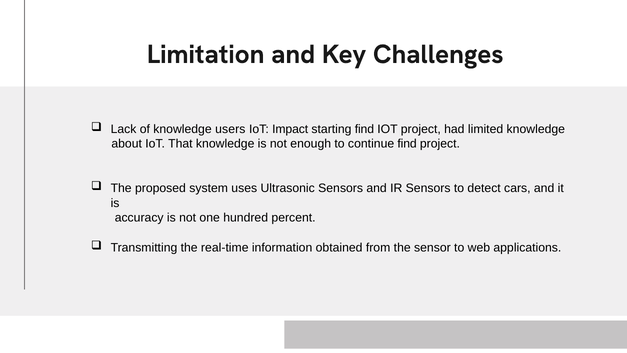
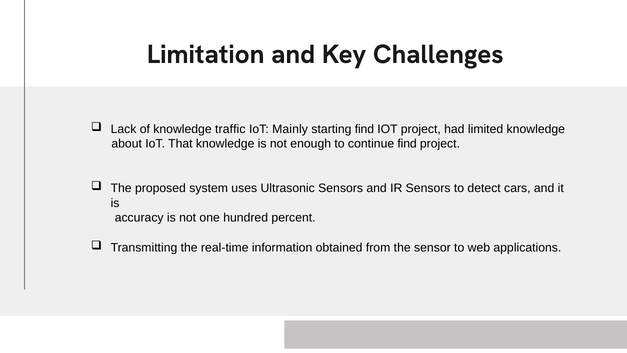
users: users -> traffic
Impact: Impact -> Mainly
